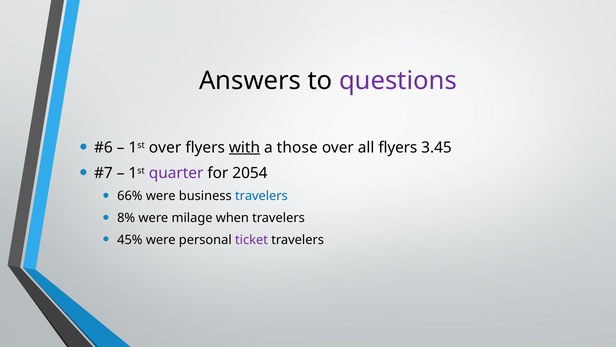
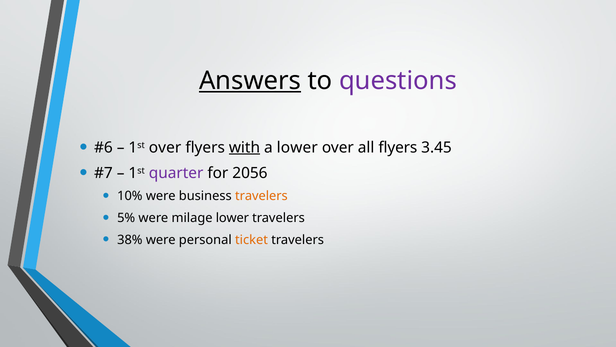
Answers underline: none -> present
a those: those -> lower
2054: 2054 -> 2056
66%: 66% -> 10%
travelers at (261, 196) colour: blue -> orange
8%: 8% -> 5%
milage when: when -> lower
45%: 45% -> 38%
ticket colour: purple -> orange
